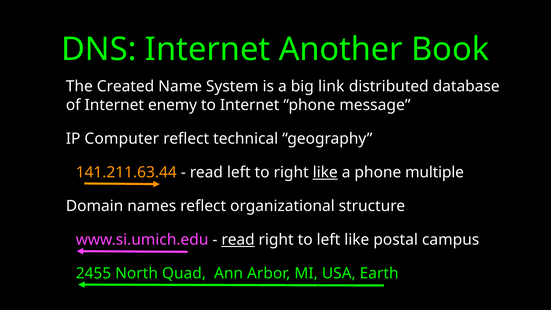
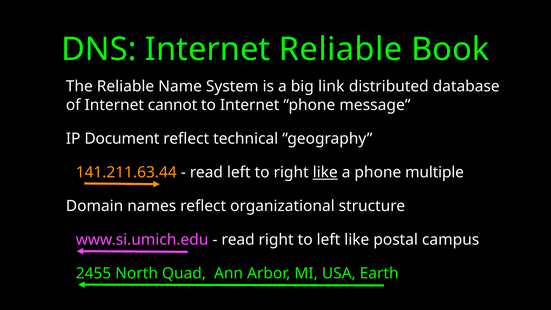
Internet Another: Another -> Reliable
The Created: Created -> Reliable
enemy: enemy -> cannot
Computer: Computer -> Document
read at (238, 240) underline: present -> none
